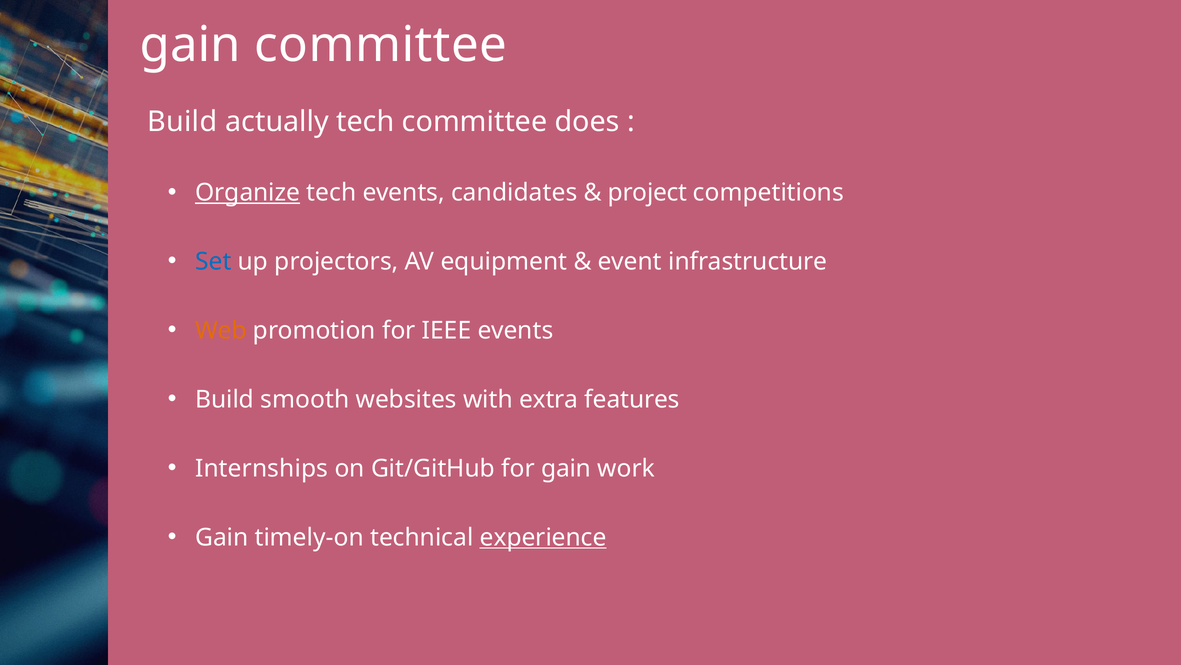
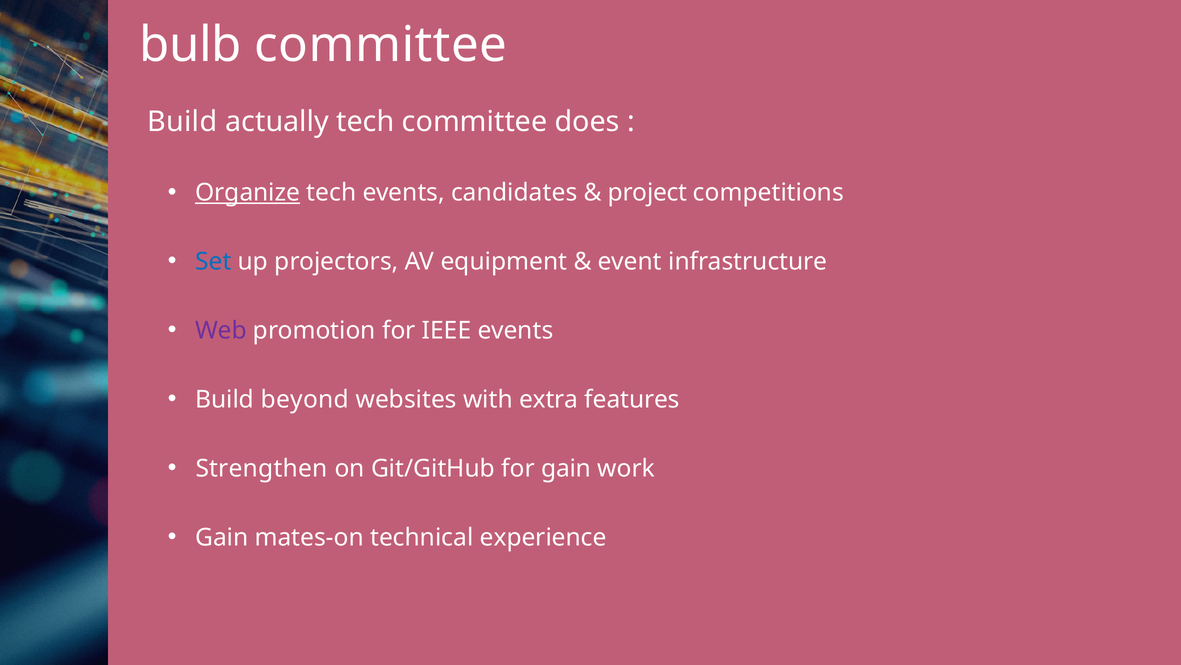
gain at (190, 45): gain -> bulb
Web colour: orange -> purple
smooth: smooth -> beyond
Internships: Internships -> Strengthen
timely-on: timely-on -> mates-on
experience underline: present -> none
